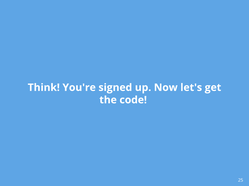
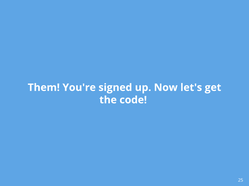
Think: Think -> Them
